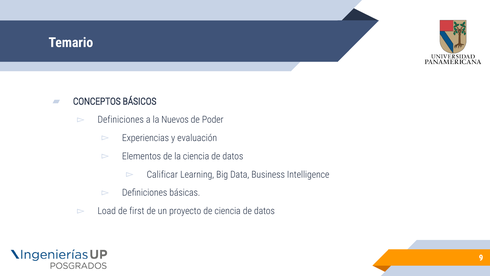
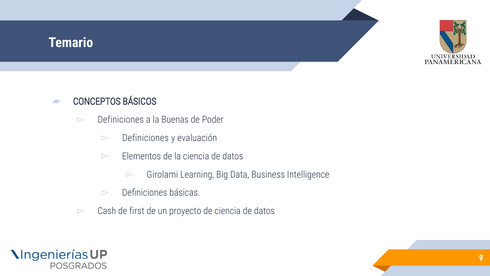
Nuevos: Nuevos -> Buenas
Experiencias at (145, 138): Experiencias -> Definiciones
Calificar: Calificar -> Girolami
Load: Load -> Cash
